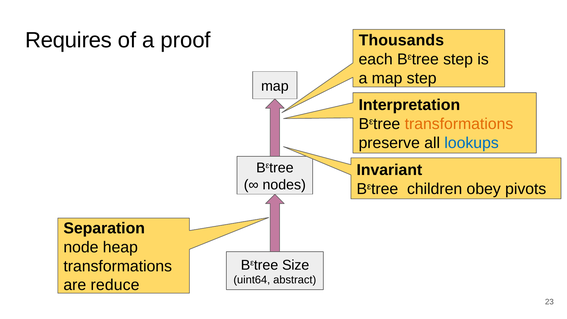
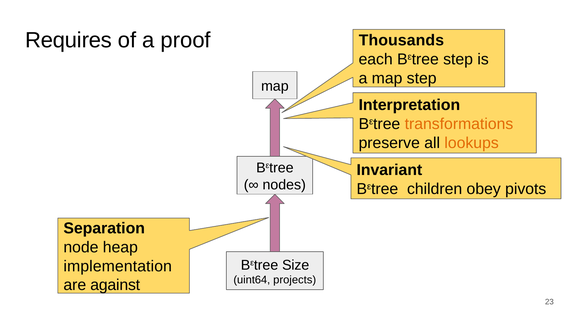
lookups colour: blue -> orange
transformations at (118, 266): transformations -> implementation
abstract: abstract -> projects
reduce: reduce -> against
